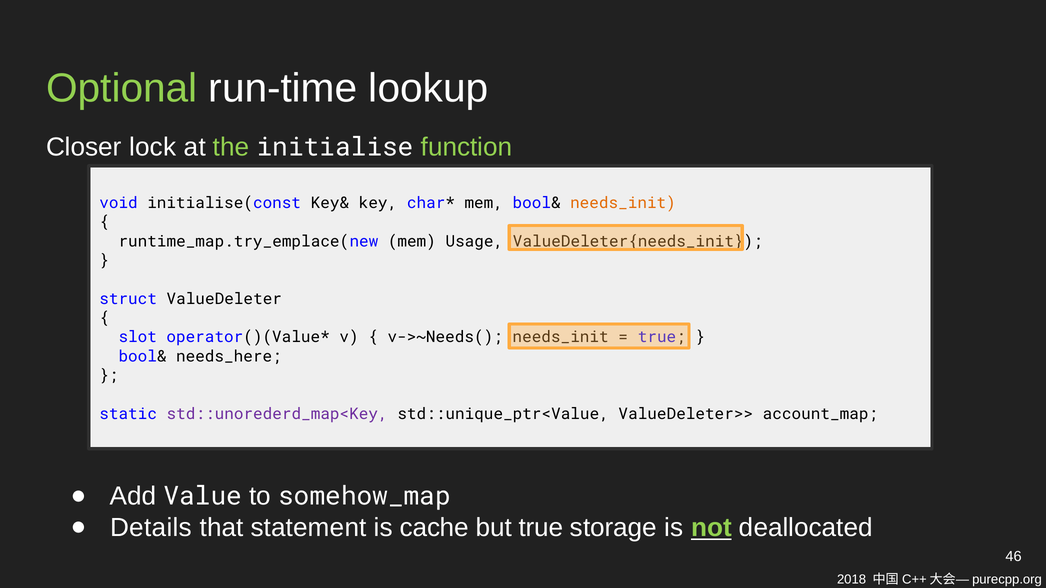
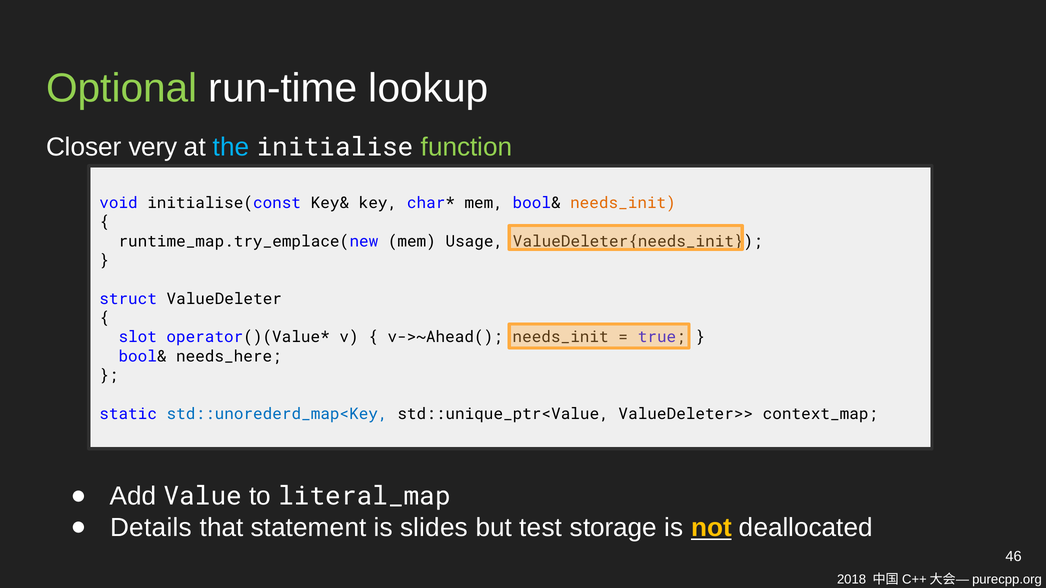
lock: lock -> very
the colour: light green -> light blue
v->~Needs(: v->~Needs( -> v->~Ahead(
std::unorederd_map<Key colour: purple -> blue
account_map: account_map -> context_map
somehow_map: somehow_map -> literal_map
cache: cache -> slides
but true: true -> test
not colour: light green -> yellow
